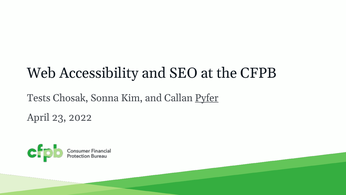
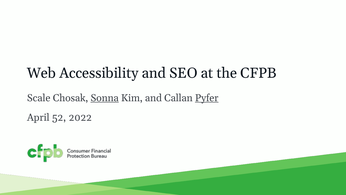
Tests: Tests -> Scale
Sonna underline: none -> present
23: 23 -> 52
